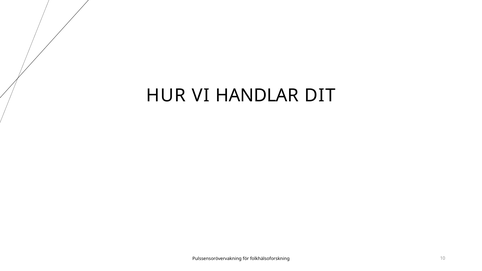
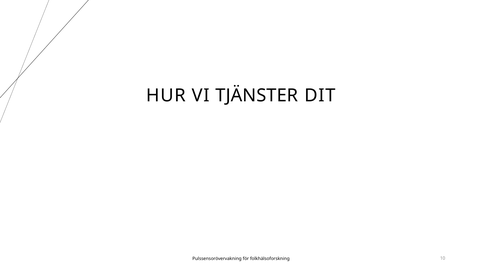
HANDLAR: HANDLAR -> TJÄNSTER
